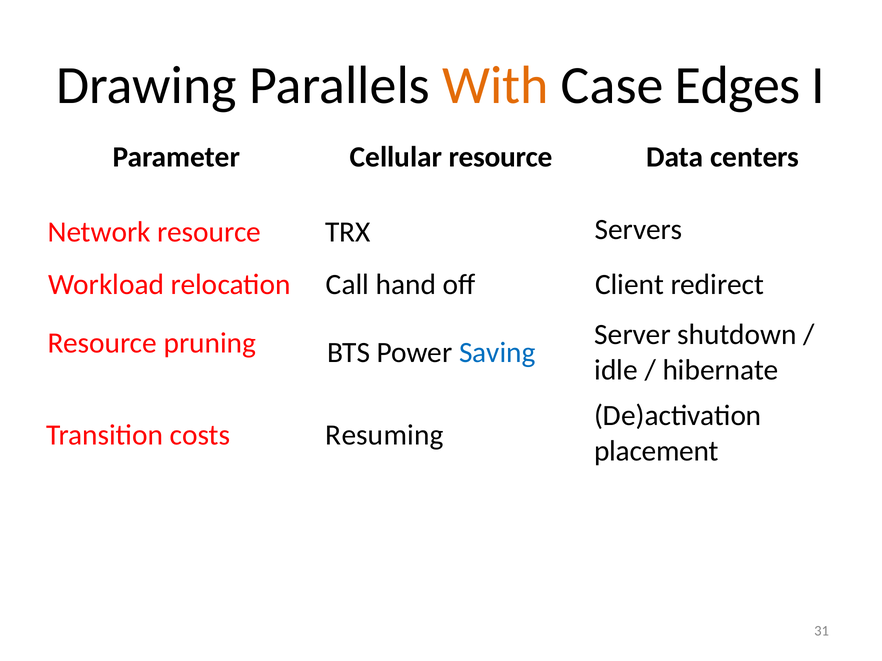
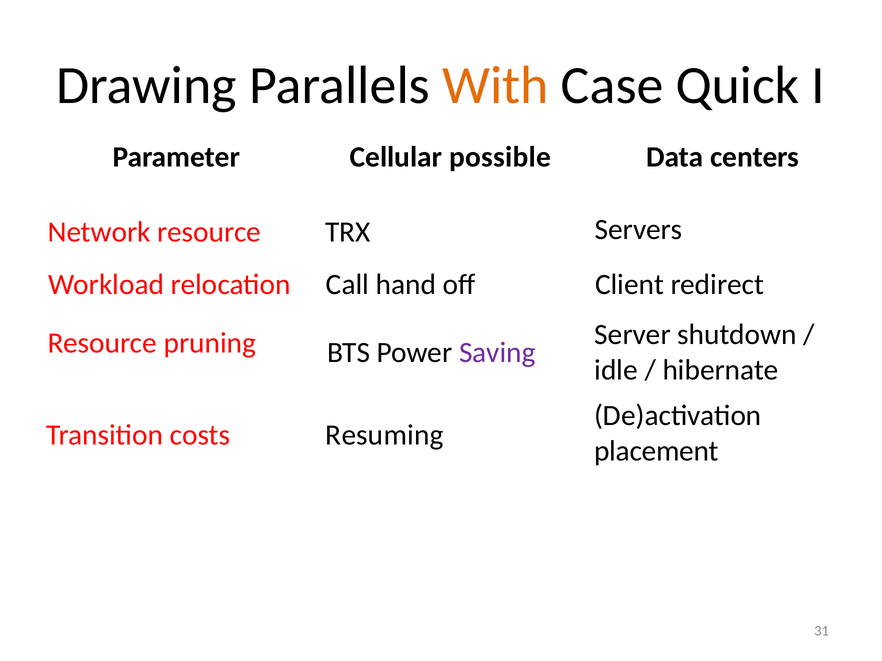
Edges: Edges -> Quick
Cellular resource: resource -> possible
Saving colour: blue -> purple
